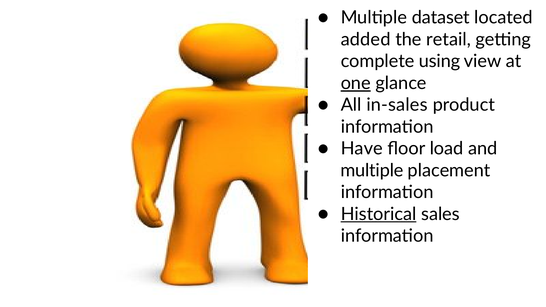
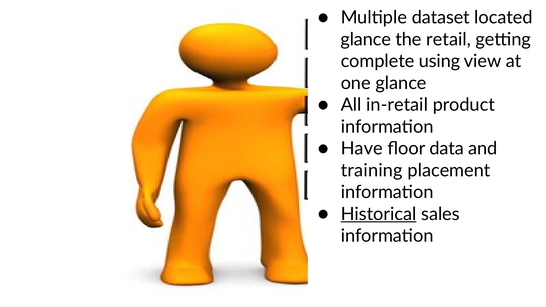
added at (366, 39): added -> glance
one underline: present -> none
in-sales: in-sales -> in-retail
load: load -> data
multiple at (372, 171): multiple -> training
